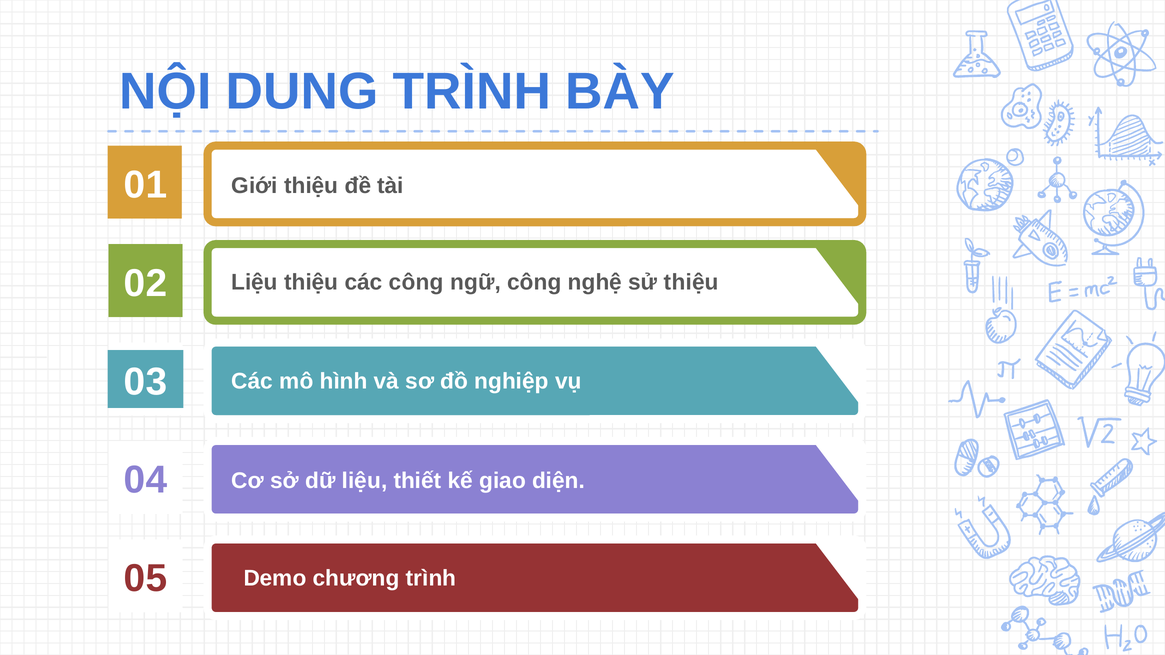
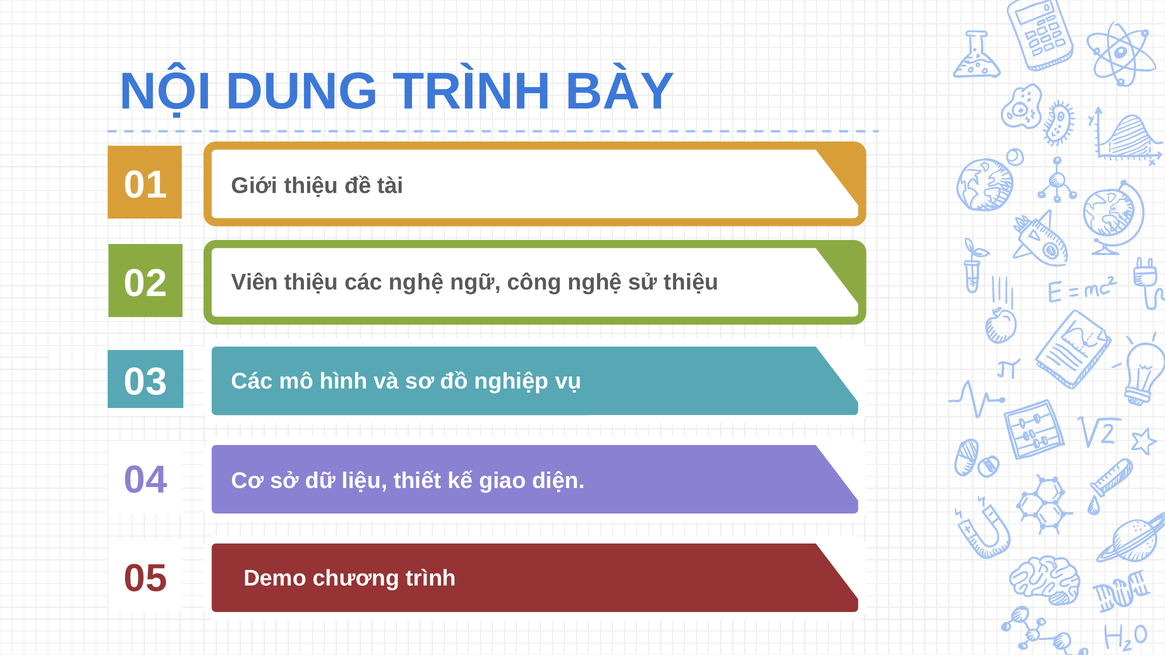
02 Liệu: Liệu -> Viên
các công: công -> nghệ
